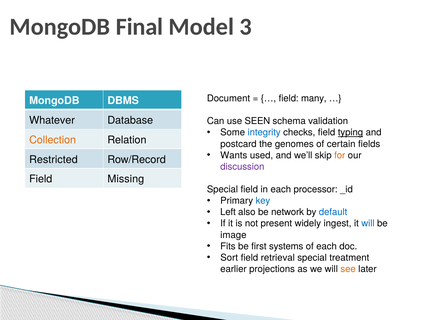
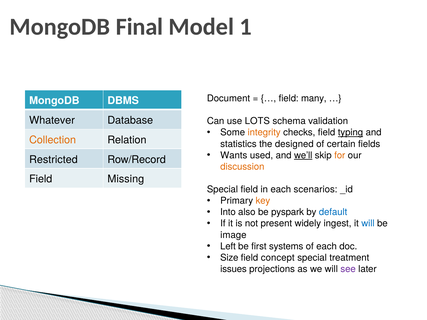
3: 3 -> 1
SEEN: SEEN -> LOTS
integrity colour: blue -> orange
postcard: postcard -> statistics
genomes: genomes -> designed
we’ll underline: none -> present
discussion colour: purple -> orange
processor: processor -> scenarios
key colour: blue -> orange
Left: Left -> Into
network: network -> pyspark
Fits: Fits -> Left
Sort: Sort -> Size
retrieval: retrieval -> concept
earlier: earlier -> issues
see colour: orange -> purple
